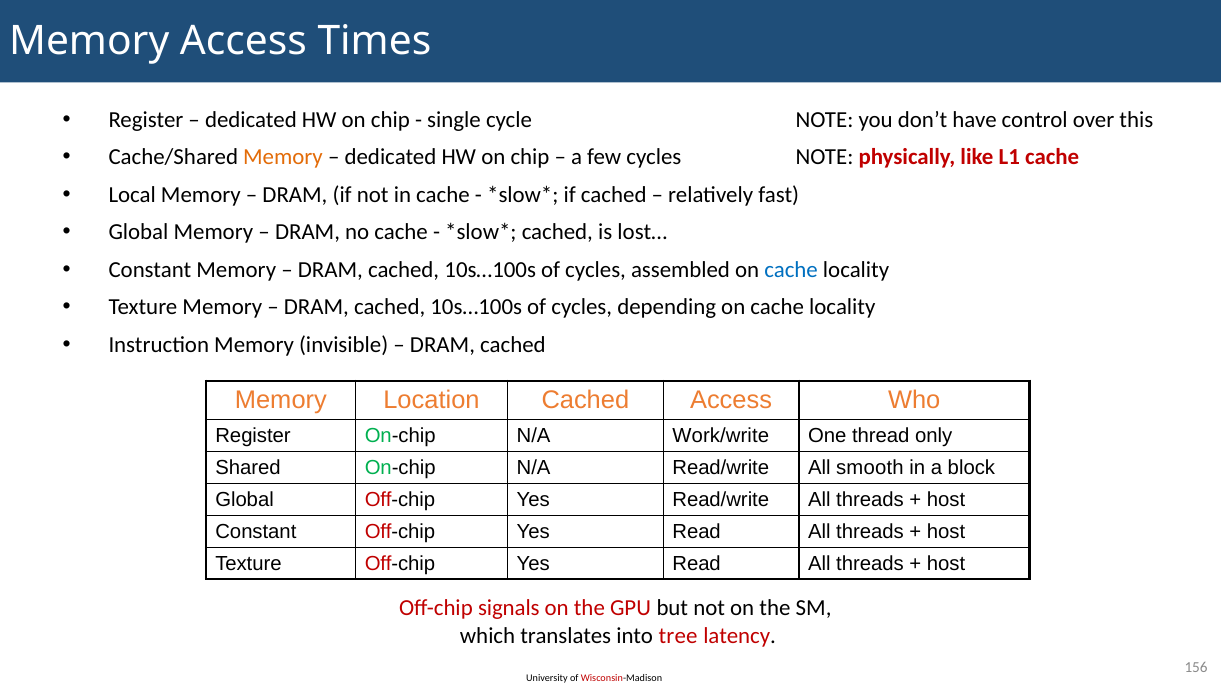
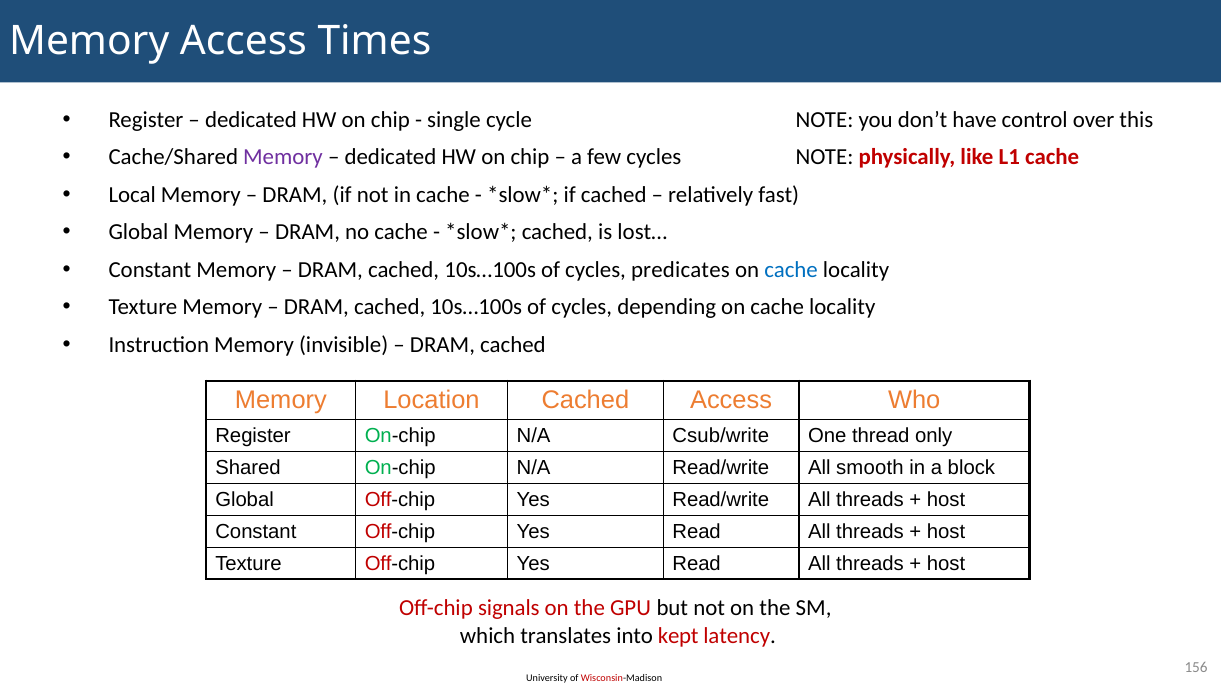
Memory at (283, 157) colour: orange -> purple
assembled: assembled -> predicates
Work/write: Work/write -> Csub/write
tree: tree -> kept
